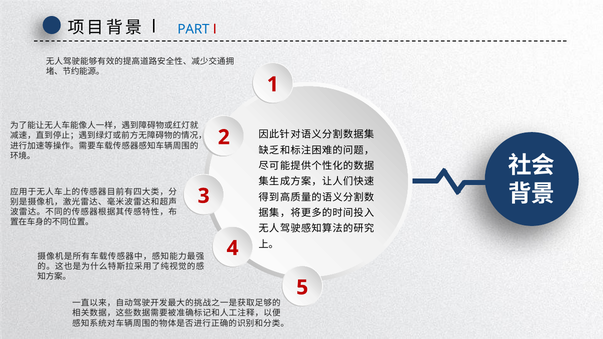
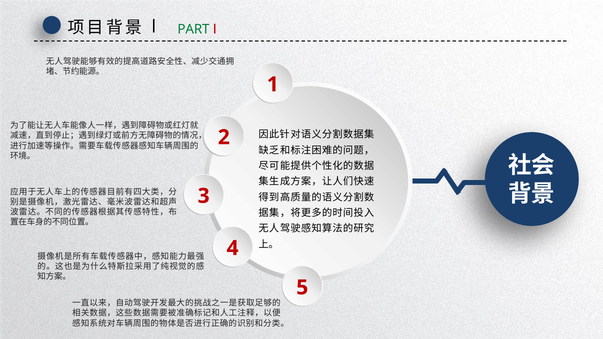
PART colour: blue -> green
